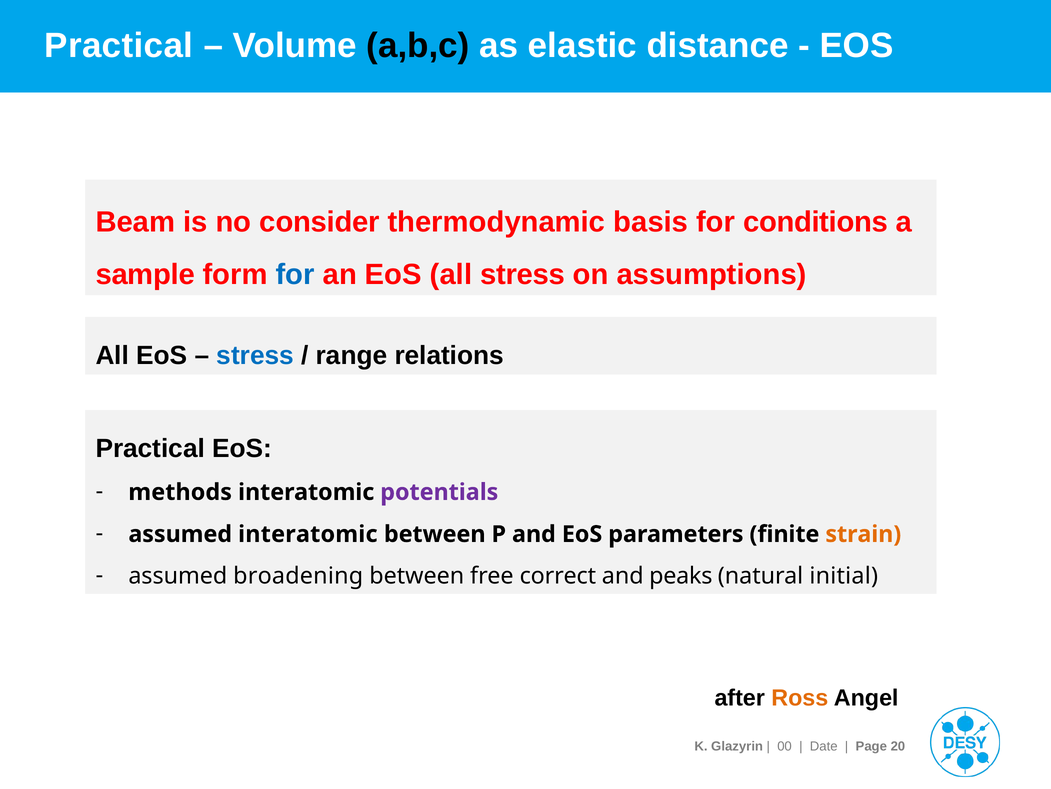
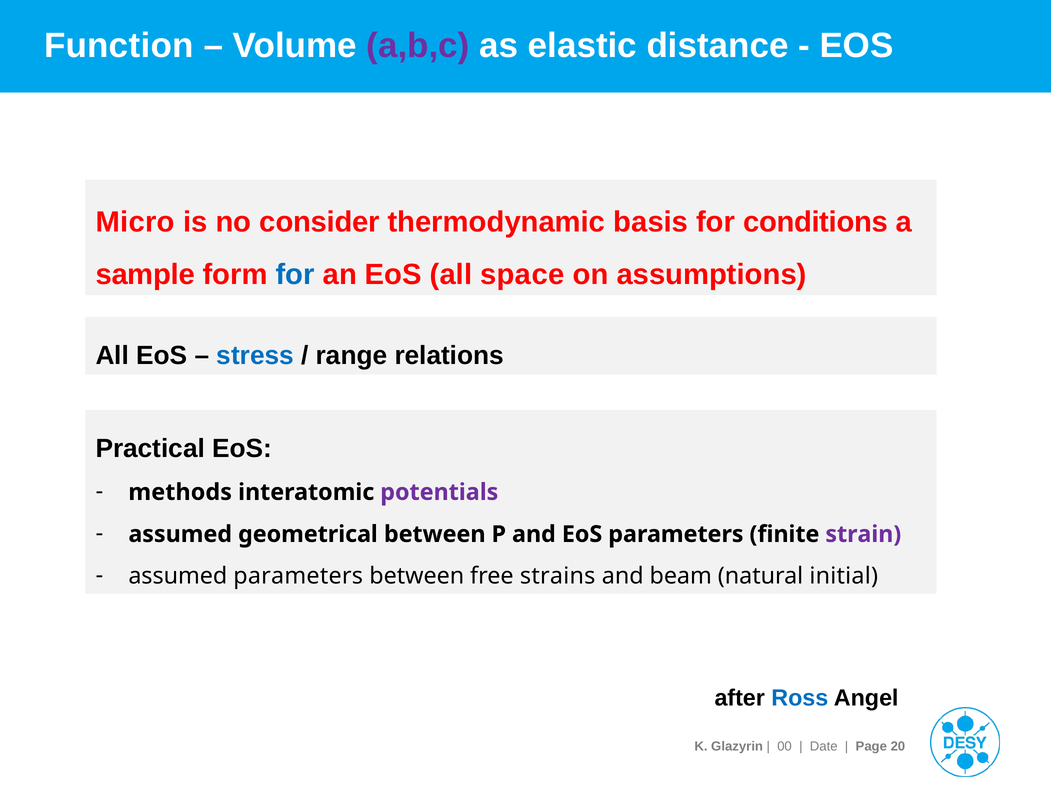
Practical at (119, 46): Practical -> Function
a,b,c colour: black -> purple
Beam: Beam -> Micro
all stress: stress -> space
assumed interatomic: interatomic -> geometrical
strain colour: orange -> purple
assumed broadening: broadening -> parameters
correct: correct -> strains
peaks: peaks -> beam
Ross colour: orange -> blue
